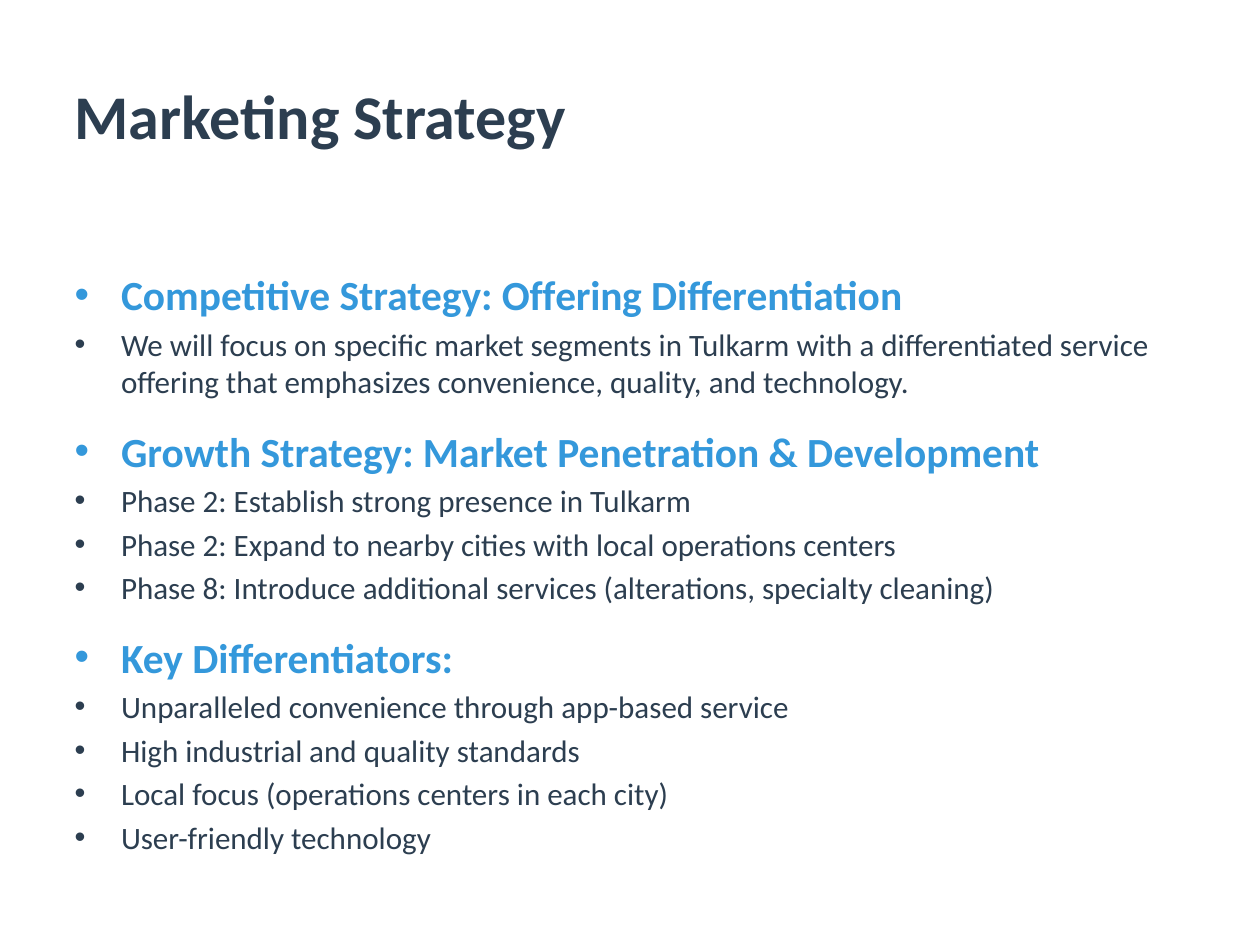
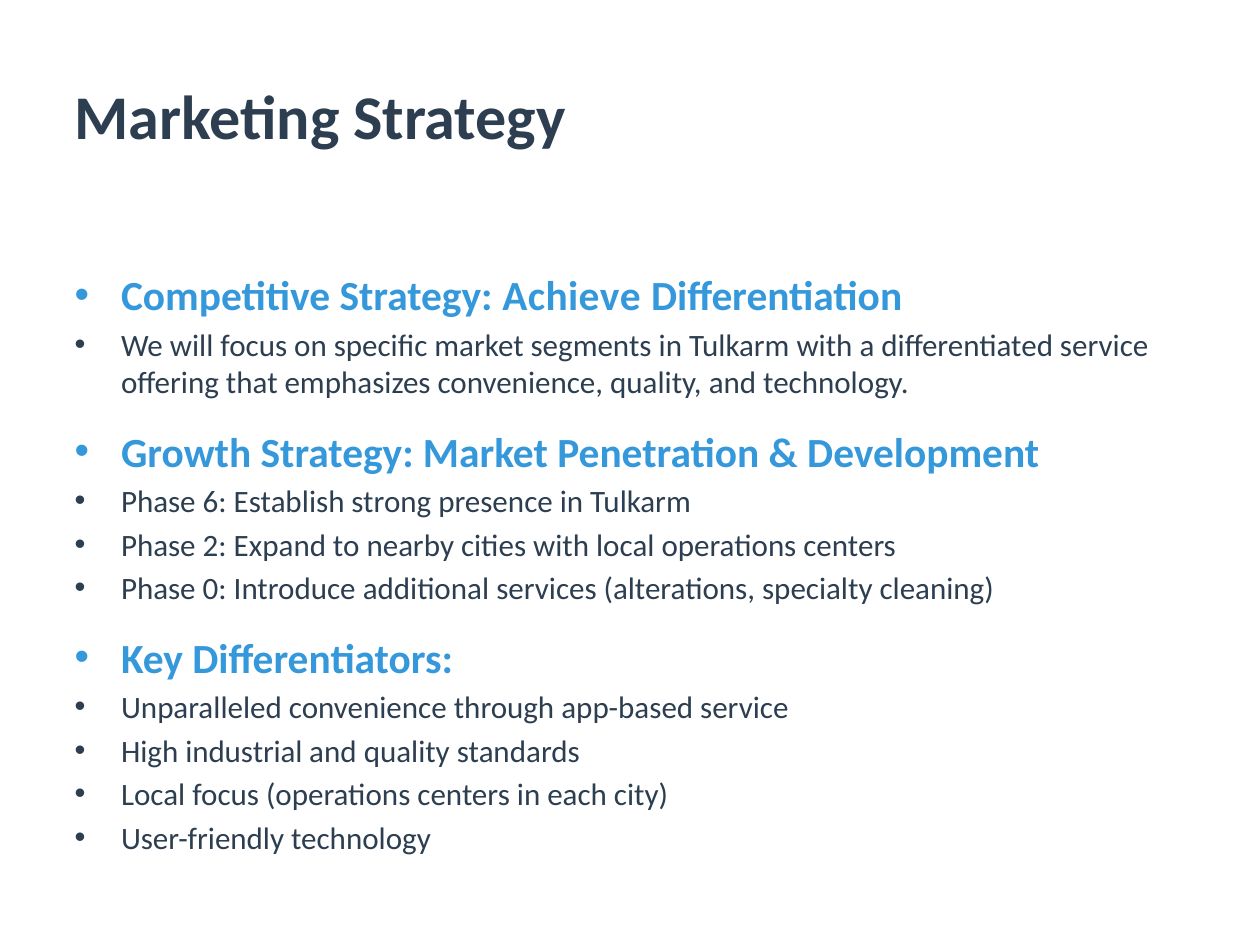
Strategy Offering: Offering -> Achieve
2 at (215, 502): 2 -> 6
8: 8 -> 0
